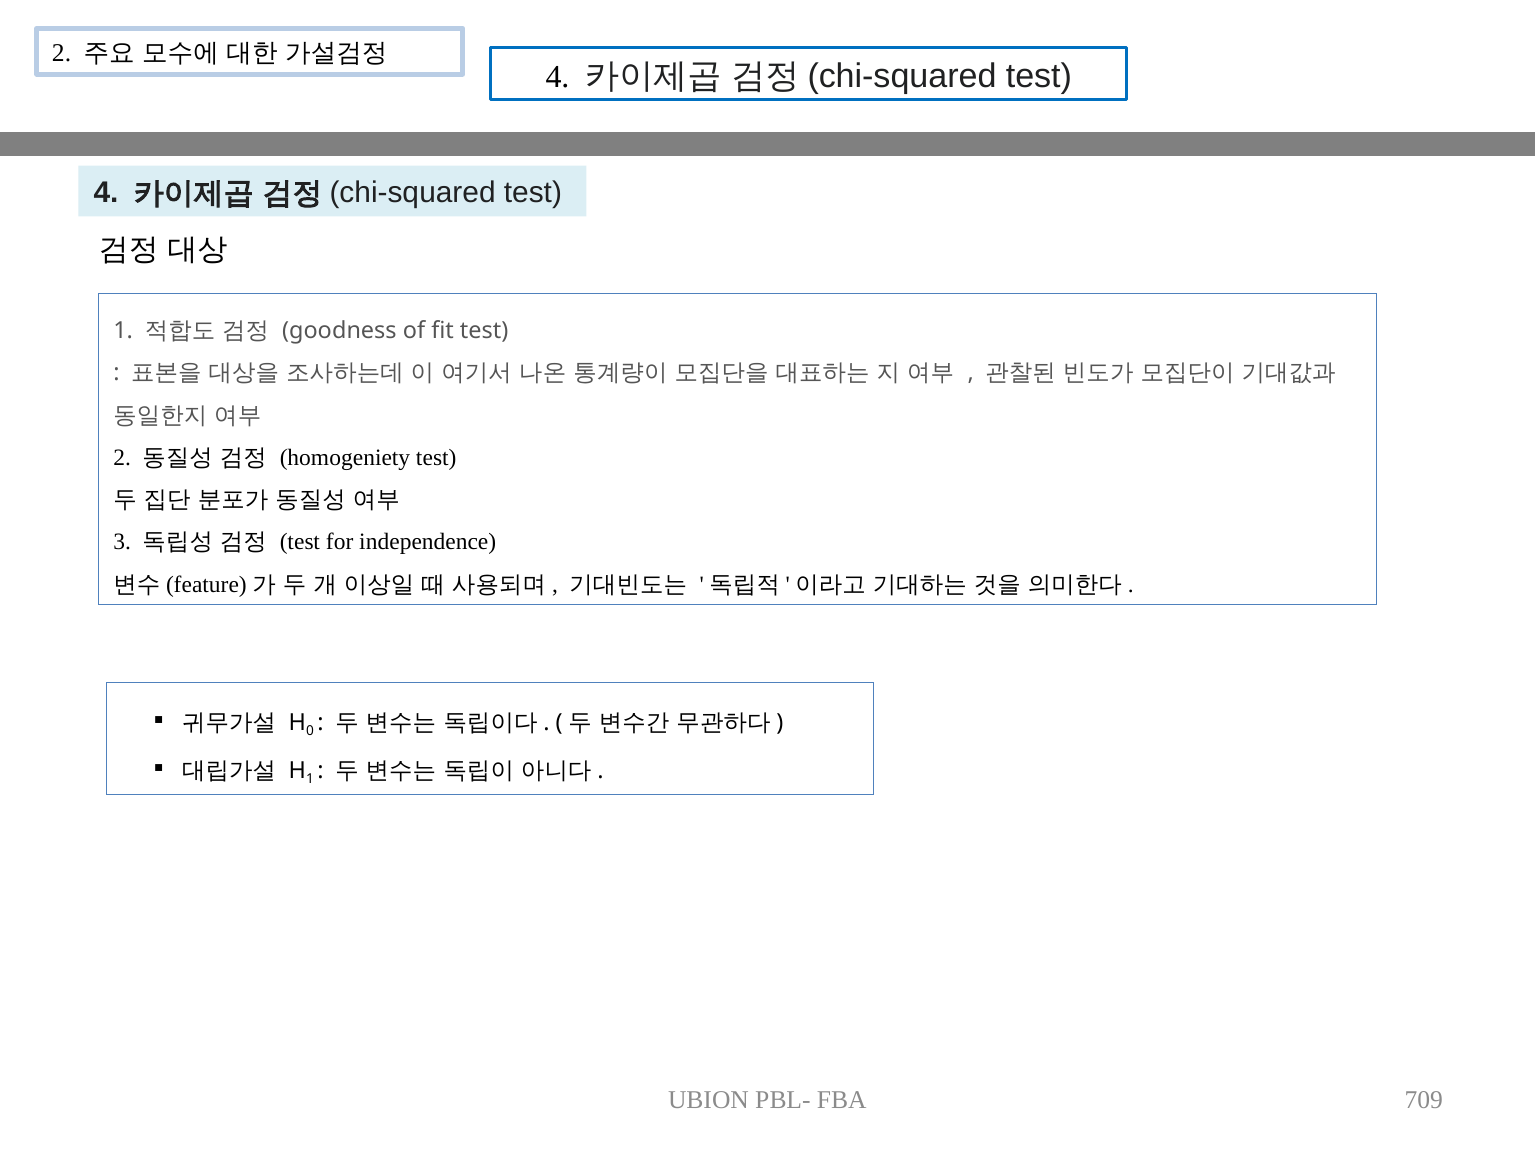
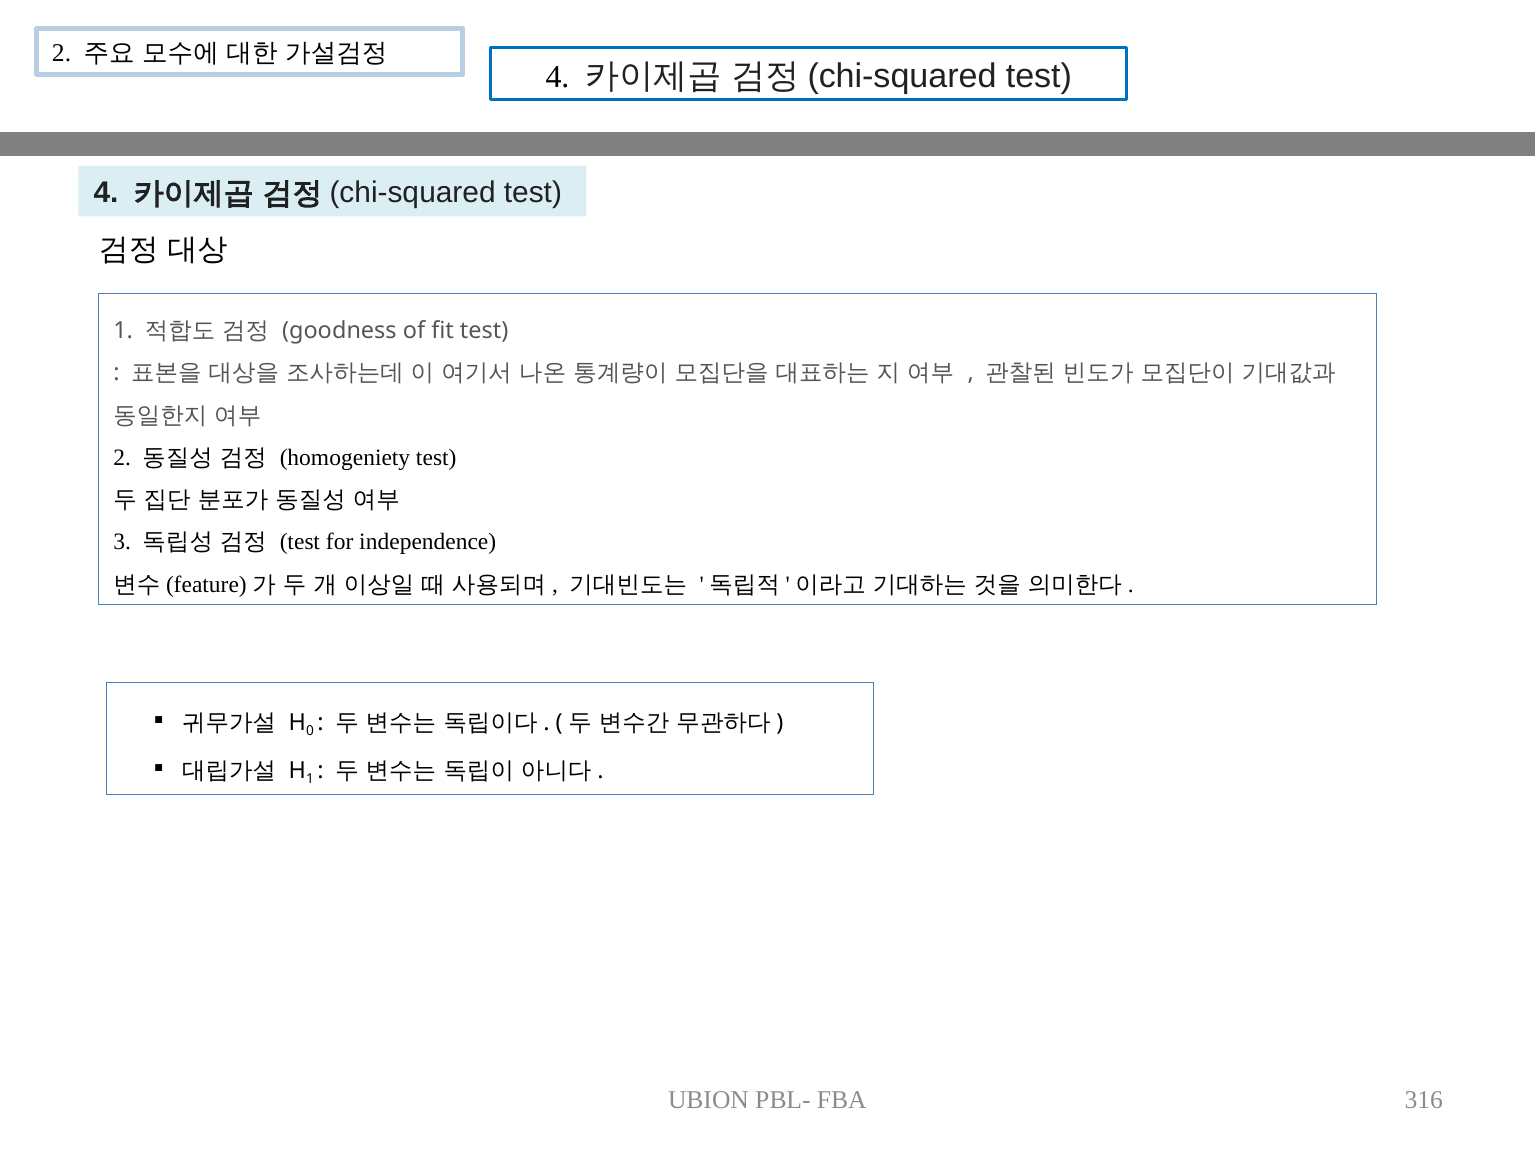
709: 709 -> 316
